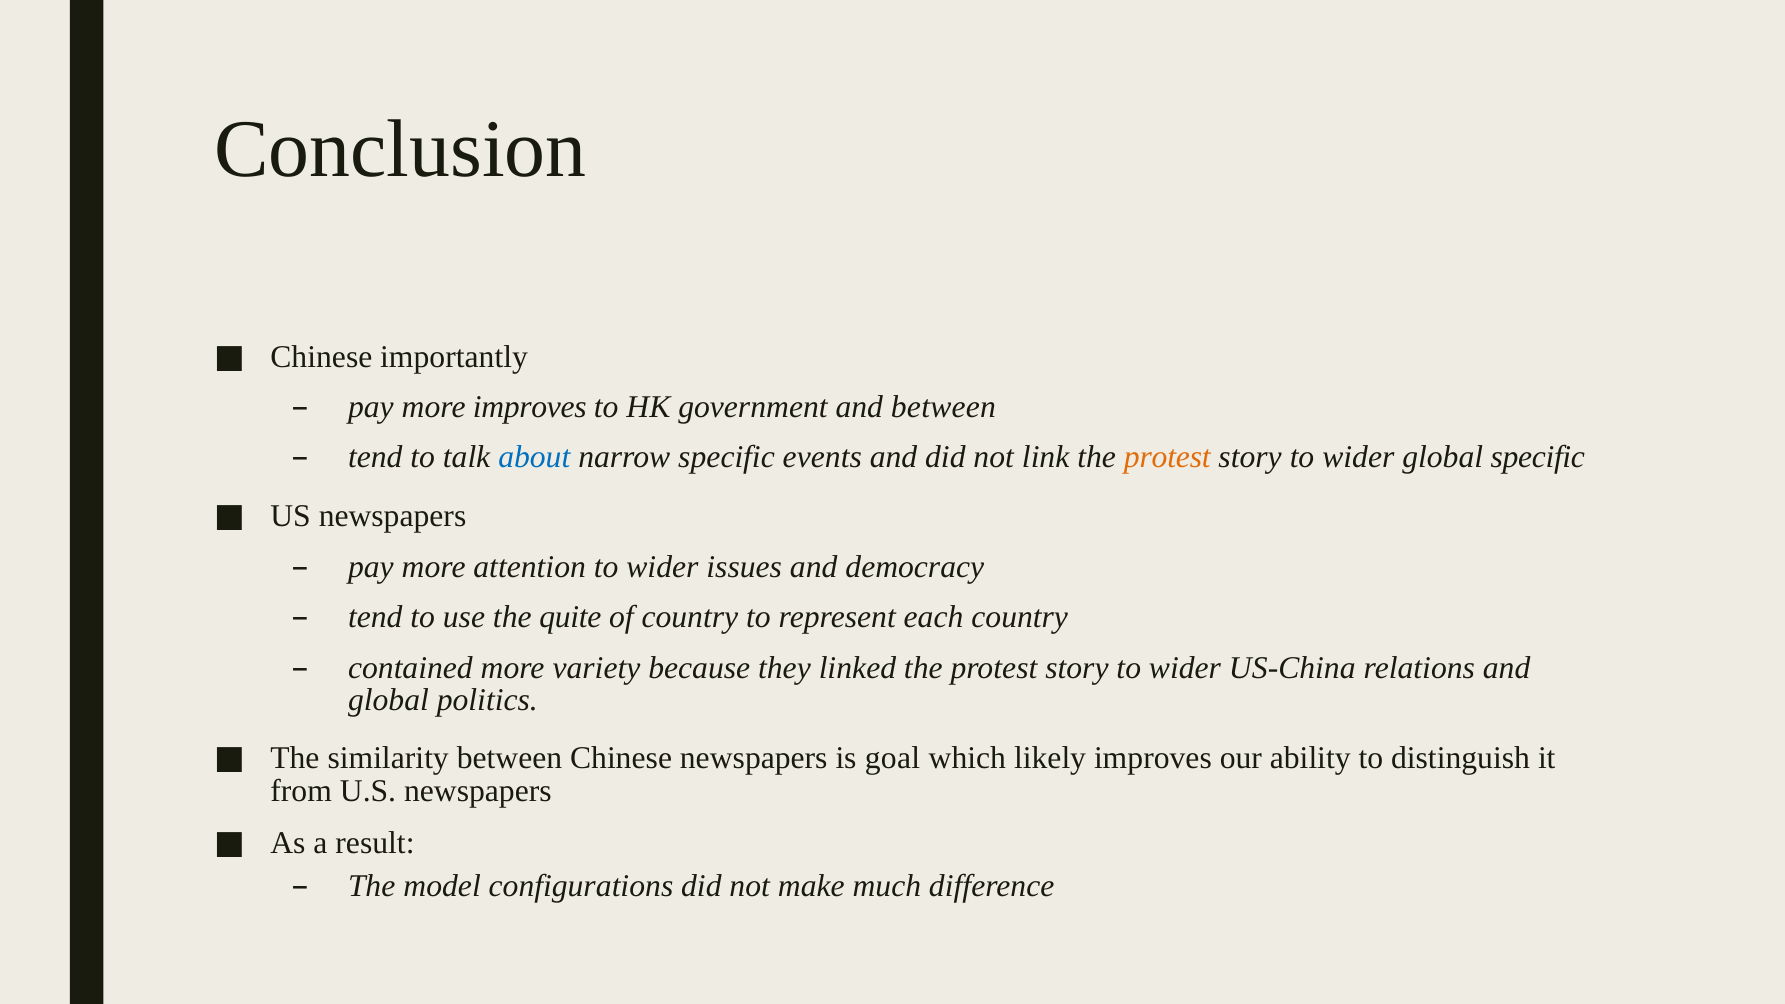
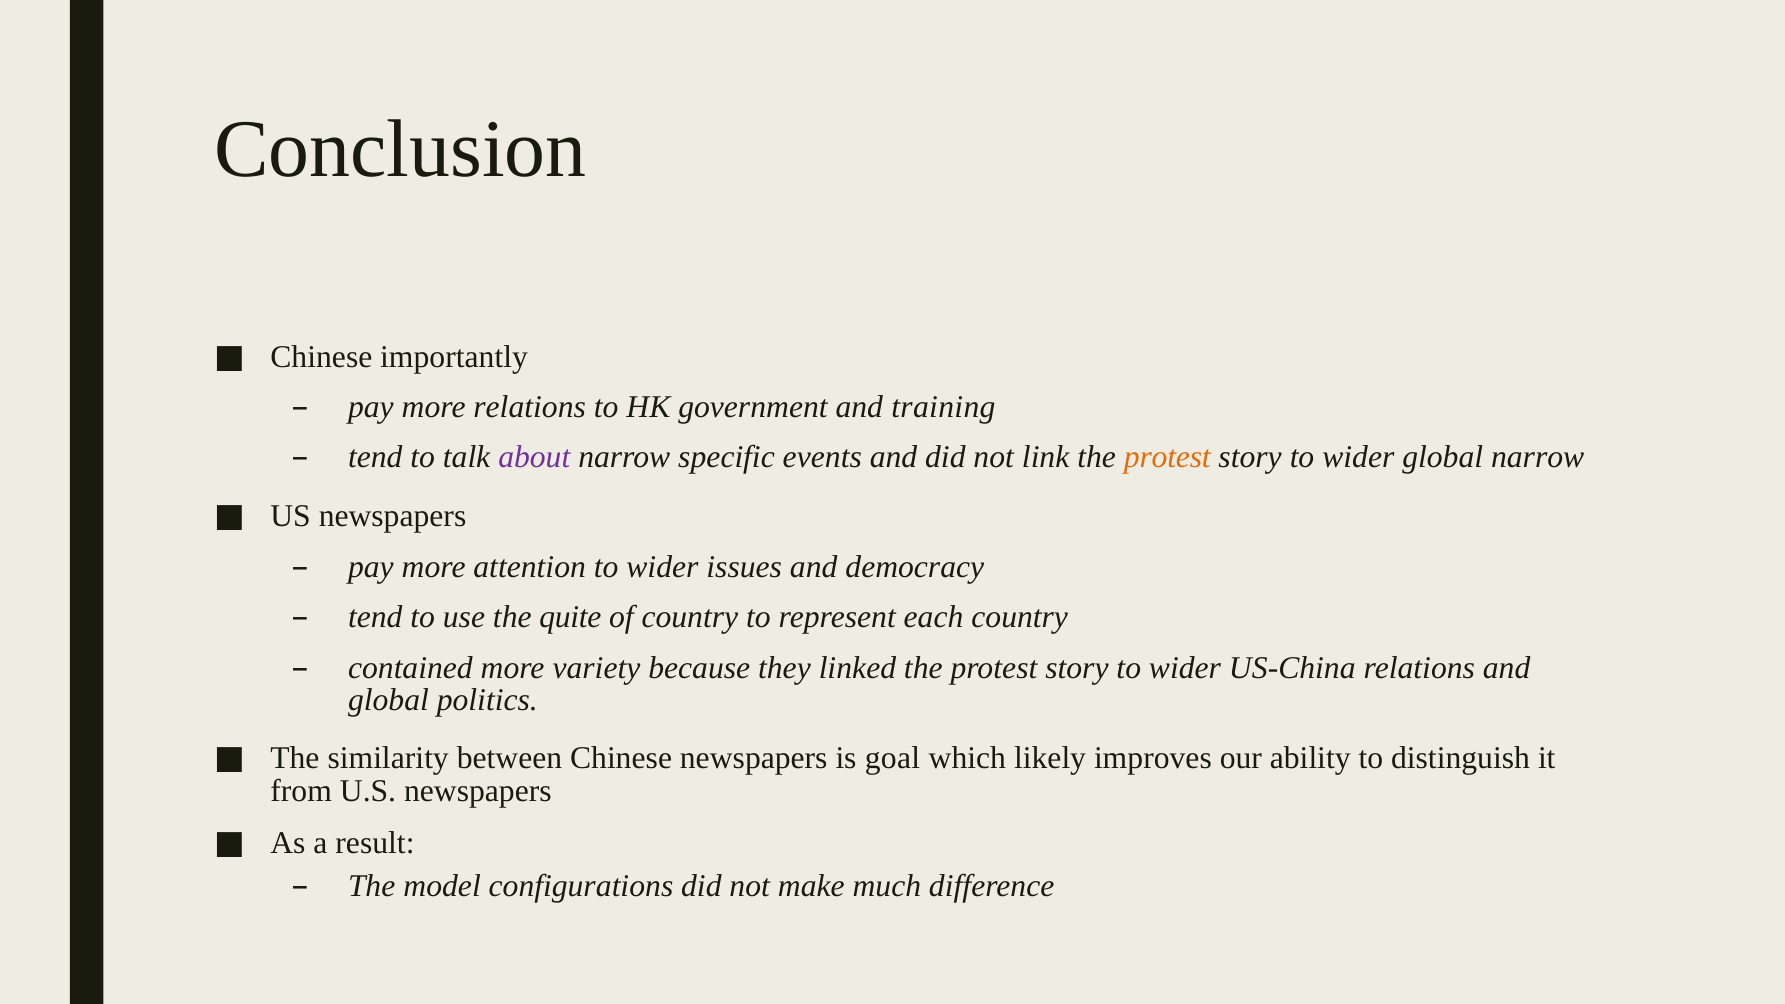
more improves: improves -> relations
and between: between -> training
about colour: blue -> purple
global specific: specific -> narrow
